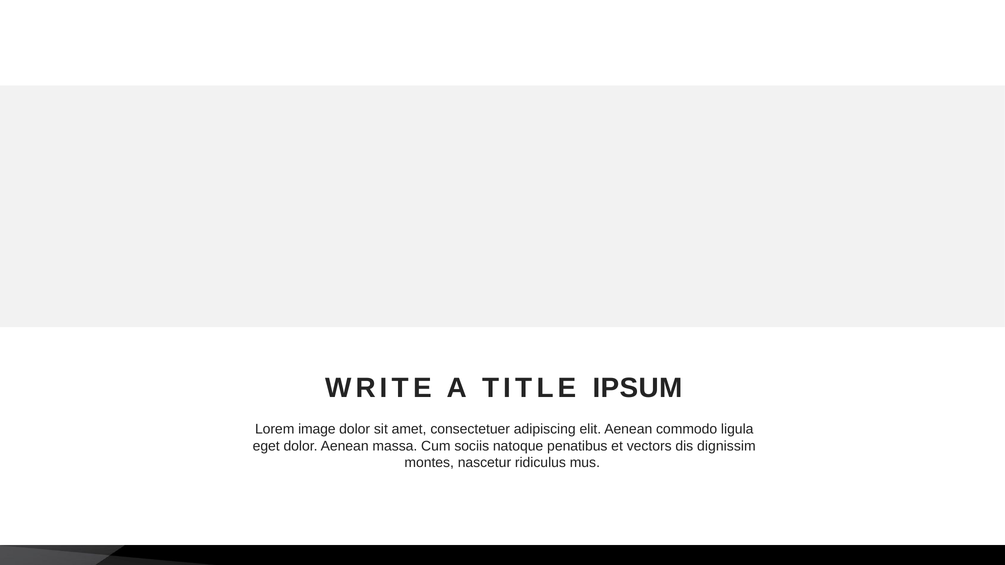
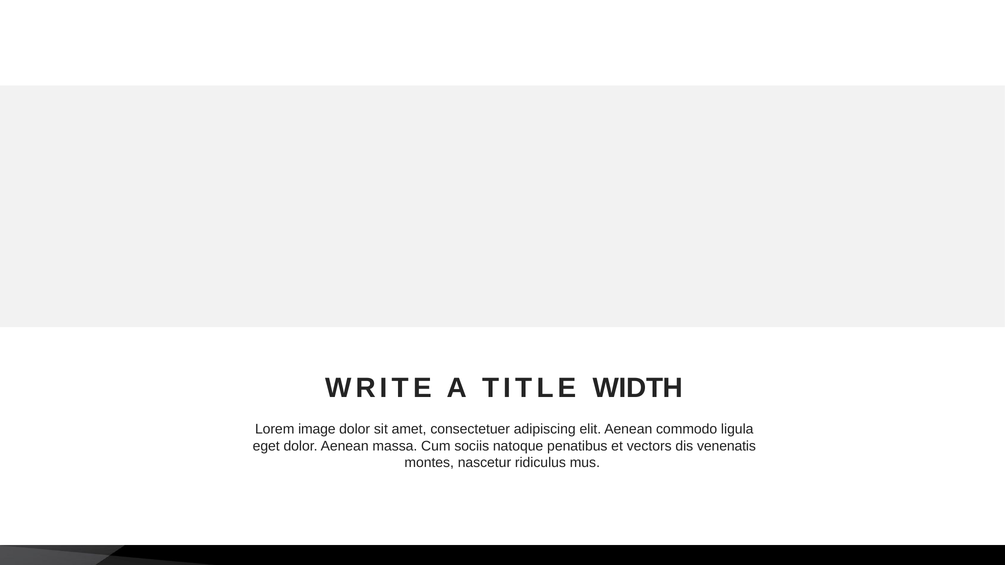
IPSUM: IPSUM -> WIDTH
dignissim: dignissim -> venenatis
